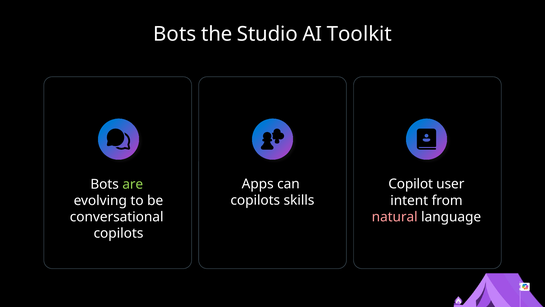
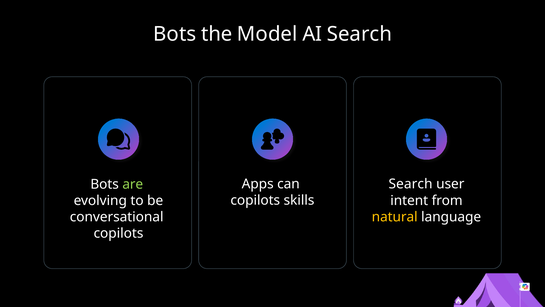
Studio: Studio -> Model
AI Toolkit: Toolkit -> Search
Copilot at (411, 184): Copilot -> Search
natural colour: pink -> yellow
